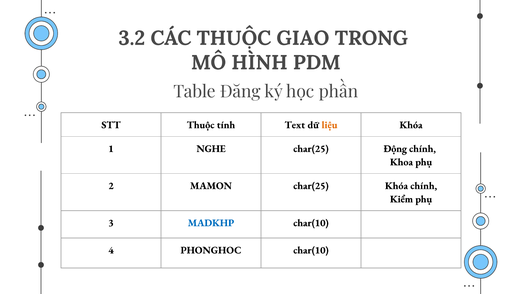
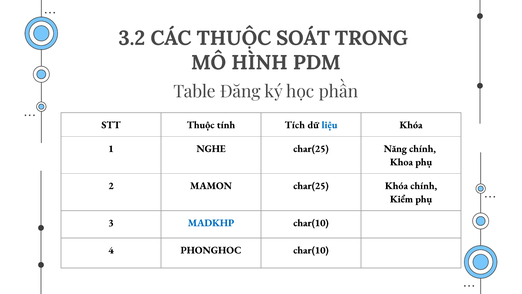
GIAO: GIAO -> SOÁT
Text: Text -> Tích
liệu colour: orange -> blue
Động: Động -> Năng
